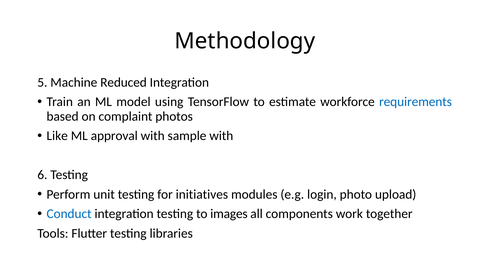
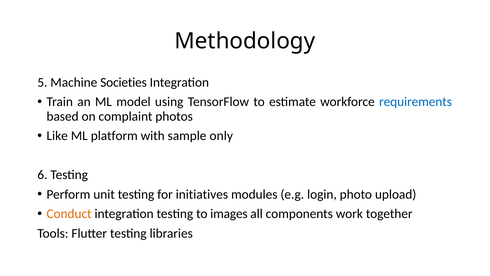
Reduced: Reduced -> Societies
approval: approval -> platform
sample with: with -> only
Conduct colour: blue -> orange
